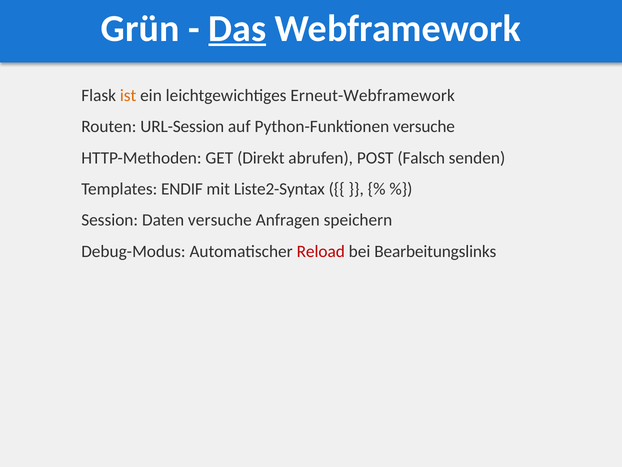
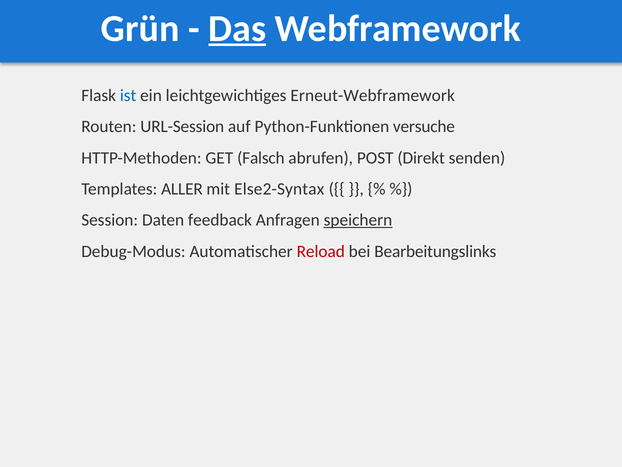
ist colour: orange -> blue
Direkt: Direkt -> Falsch
Falsch: Falsch -> Direkt
ENDIF: ENDIF -> ALLER
Liste2-Syntax: Liste2-Syntax -> Else2-Syntax
Daten versuche: versuche -> feedback
speichern underline: none -> present
